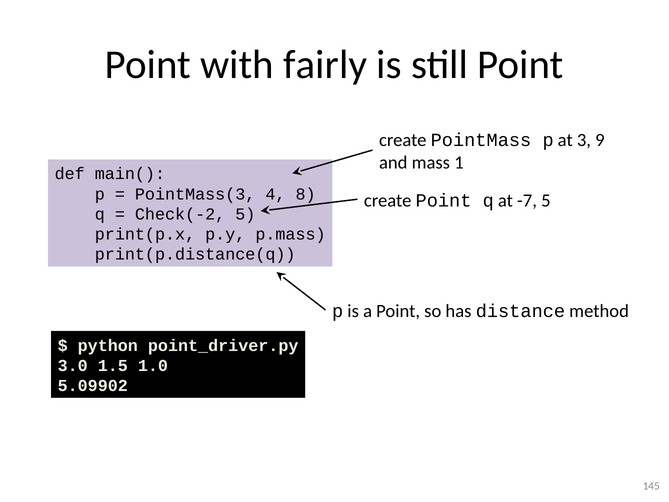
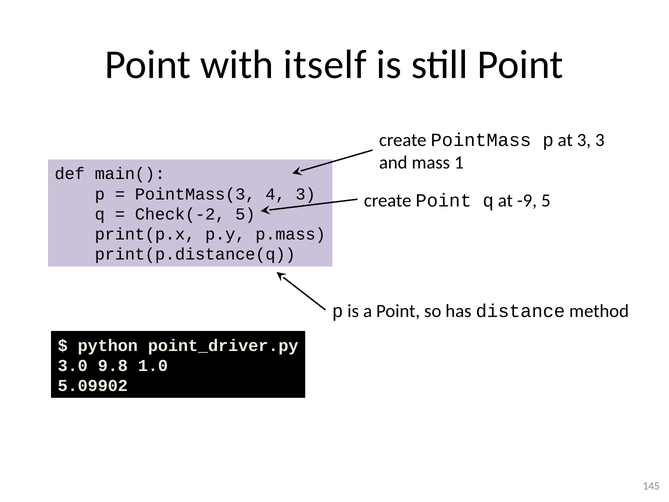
fairly: fairly -> itself
3 9: 9 -> 3
4 8: 8 -> 3
-7: -7 -> -9
1.5: 1.5 -> 9.8
